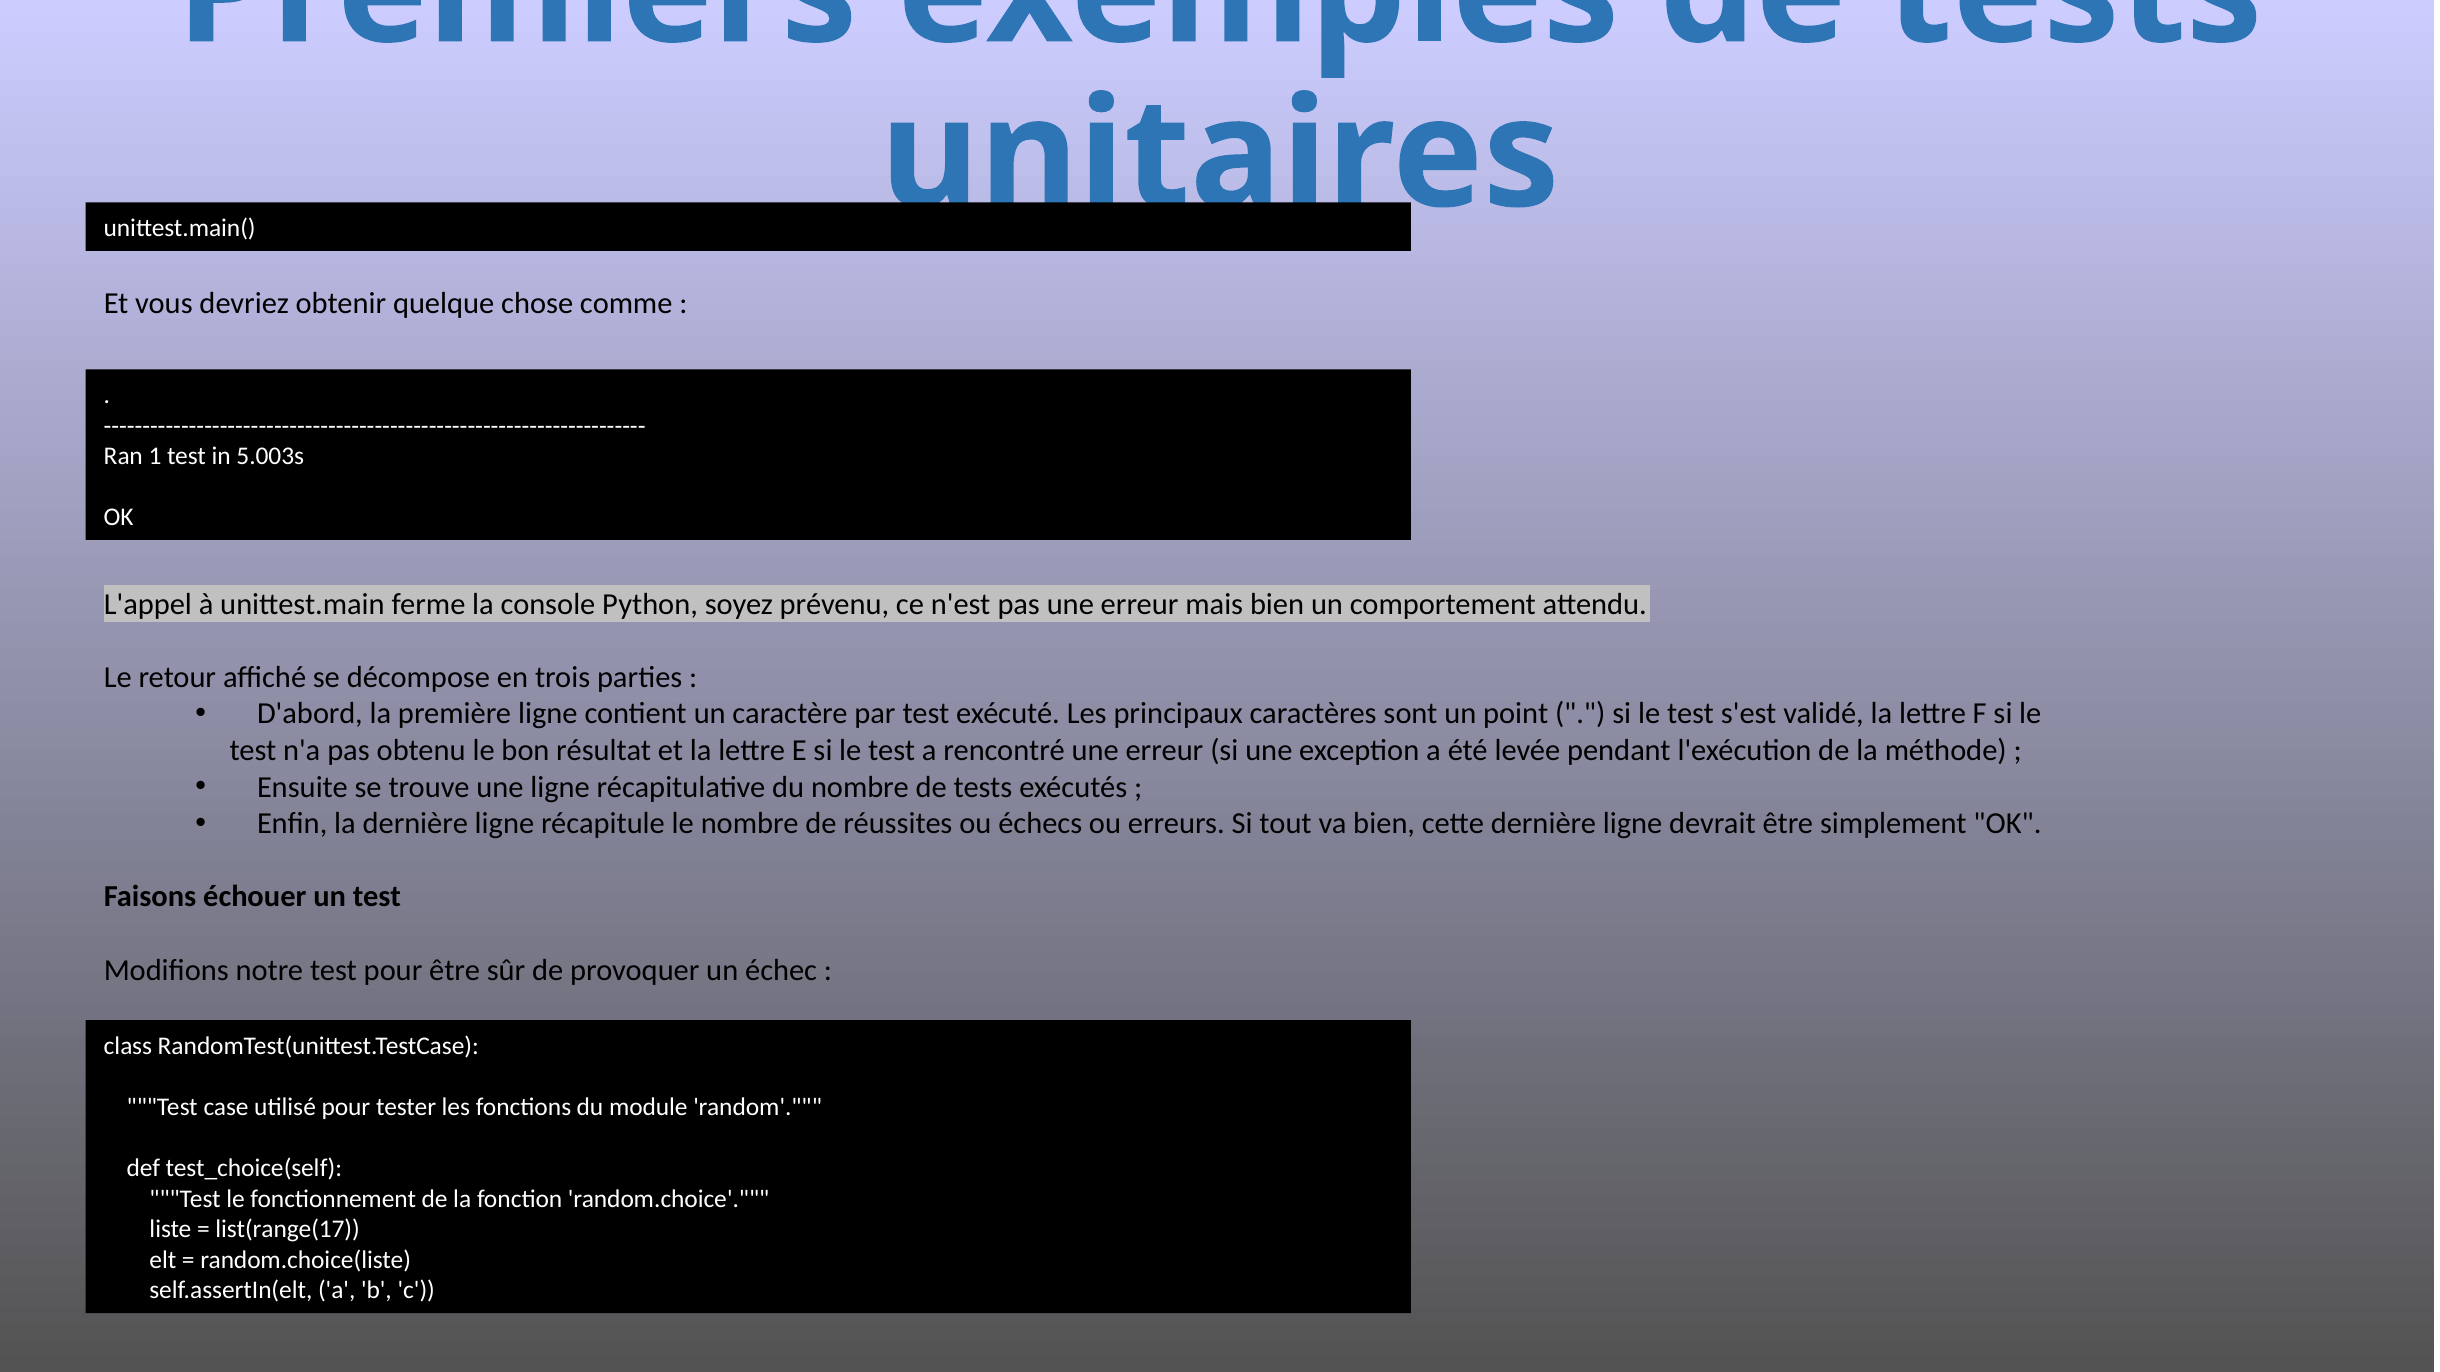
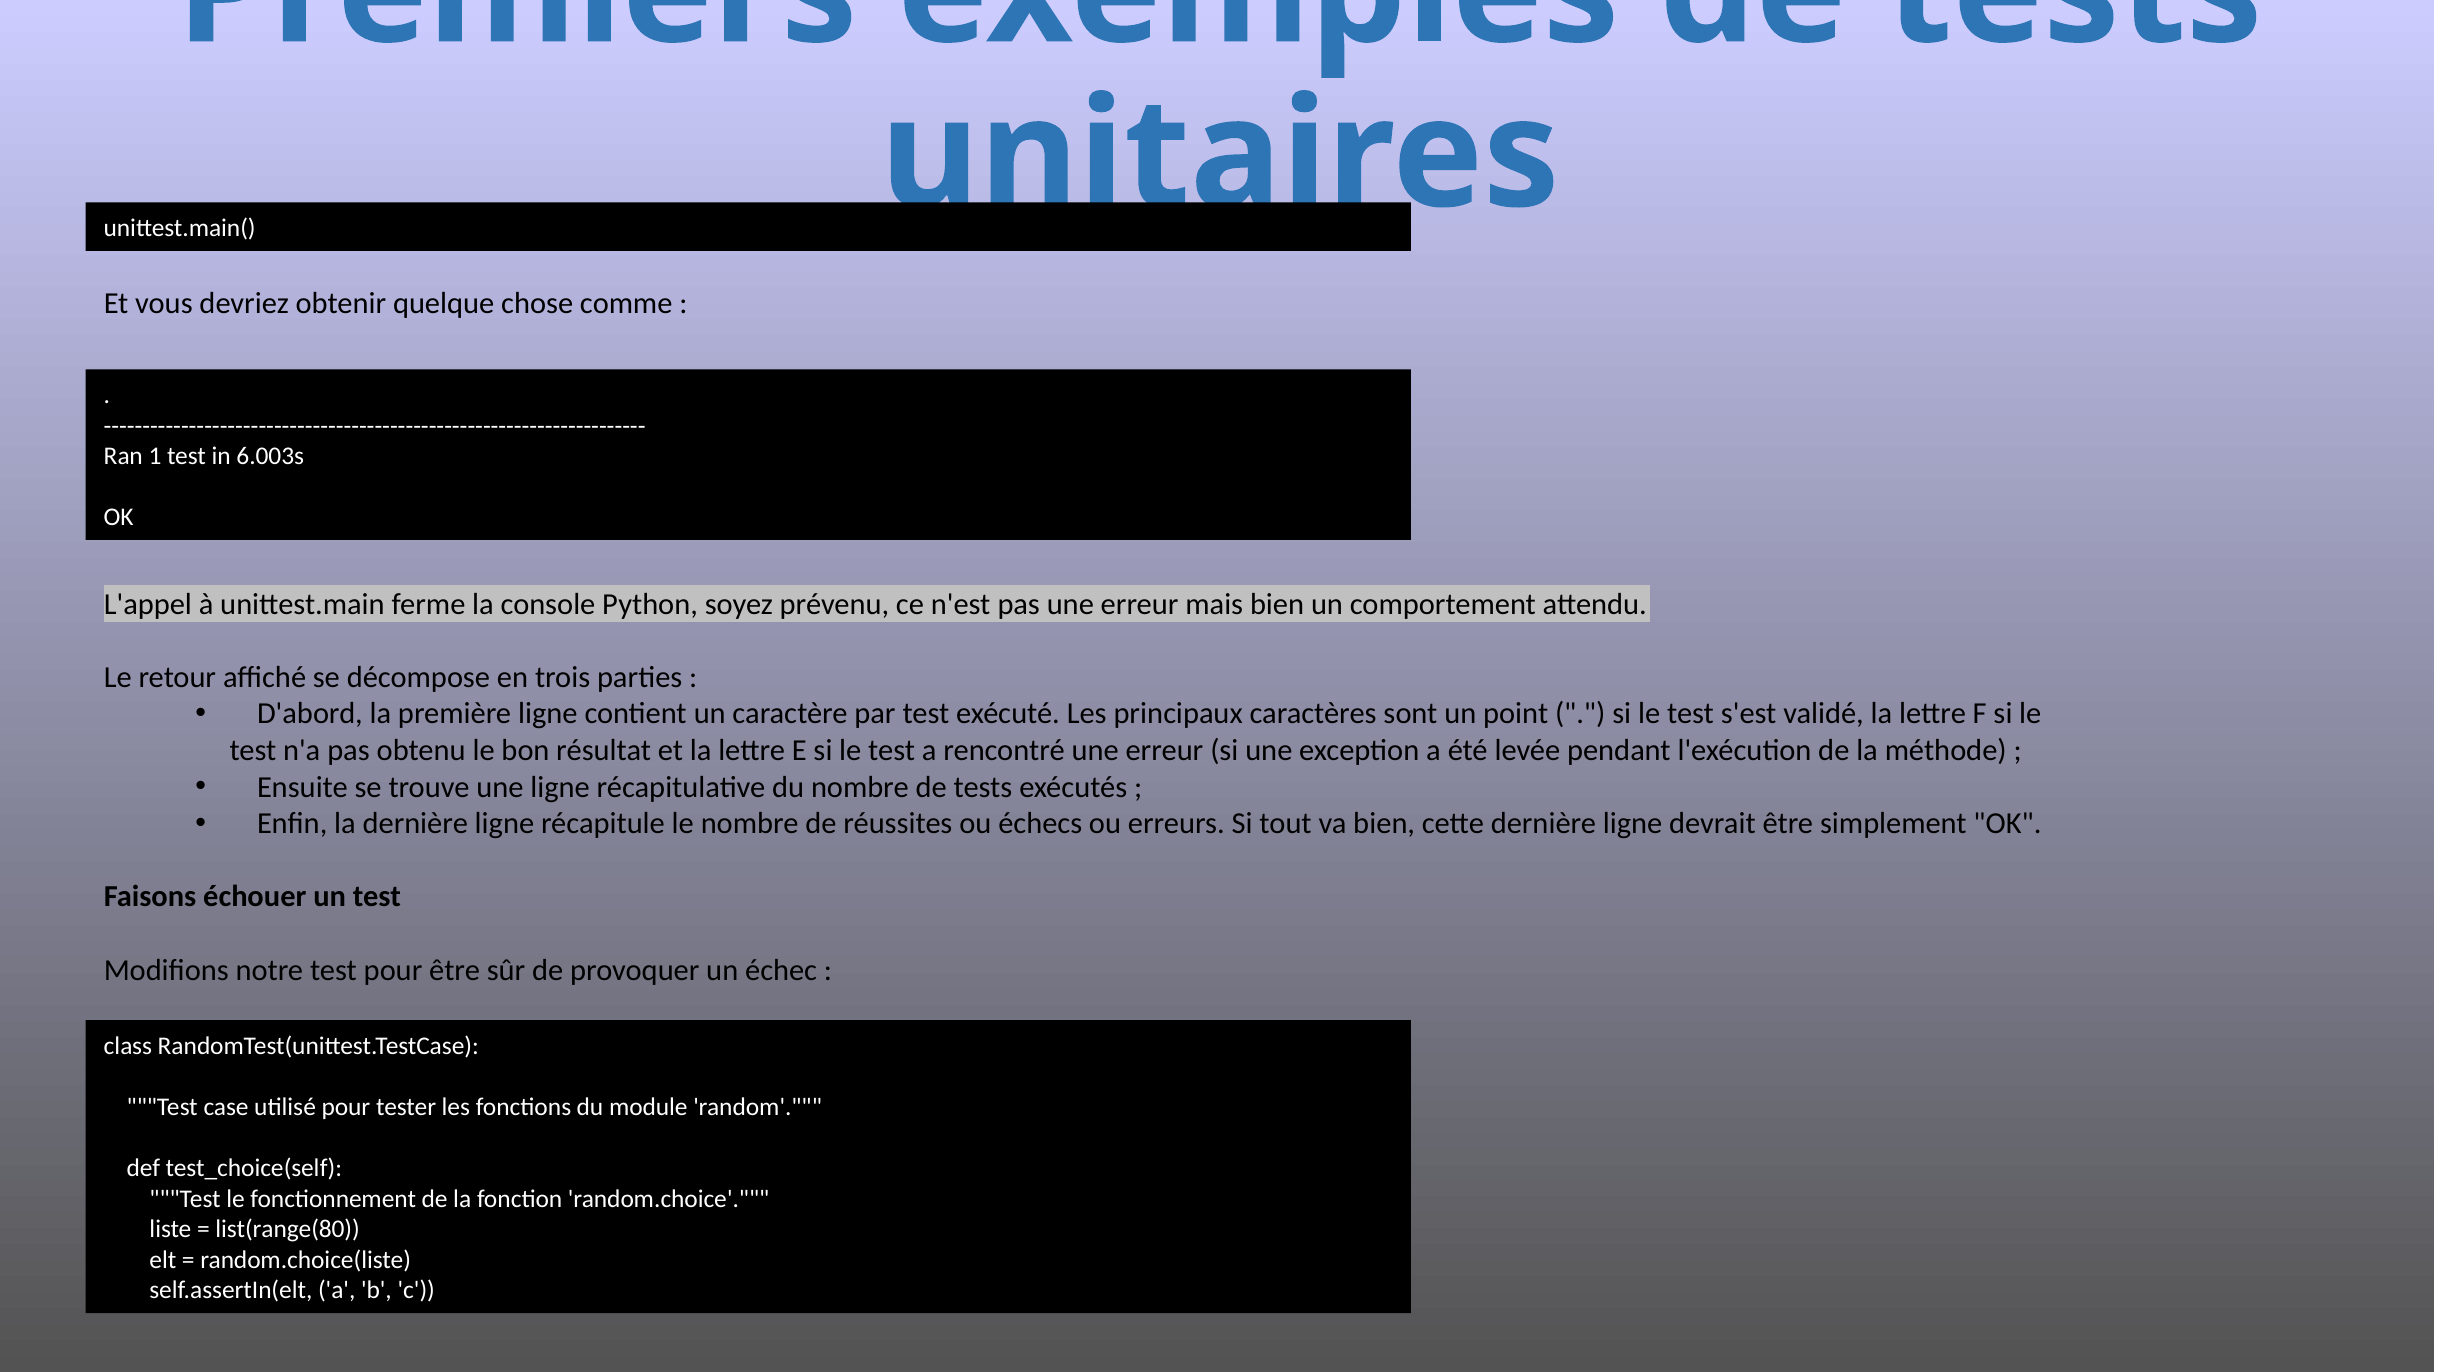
5.003s: 5.003s -> 6.003s
list(range(17: list(range(17 -> list(range(80
